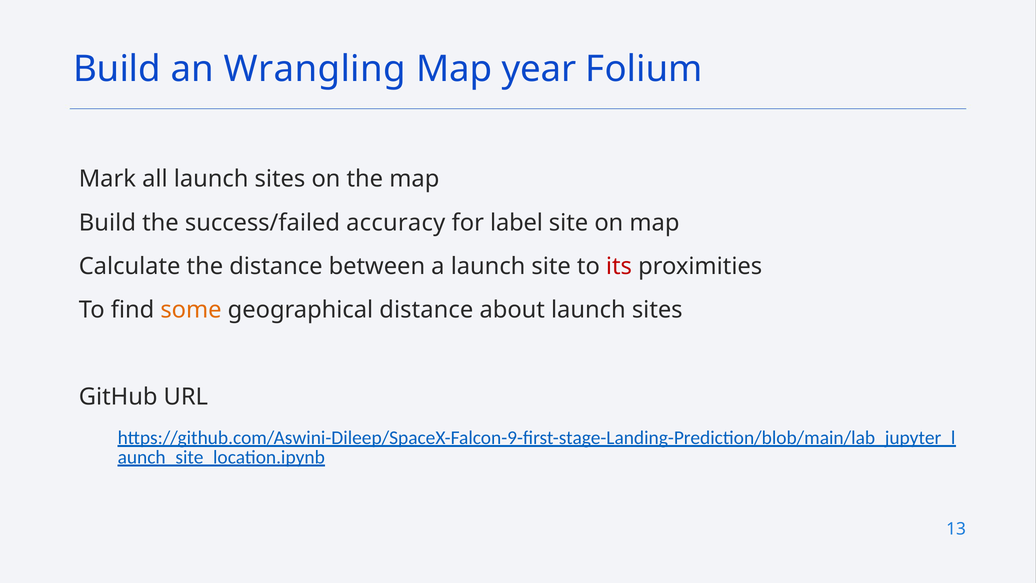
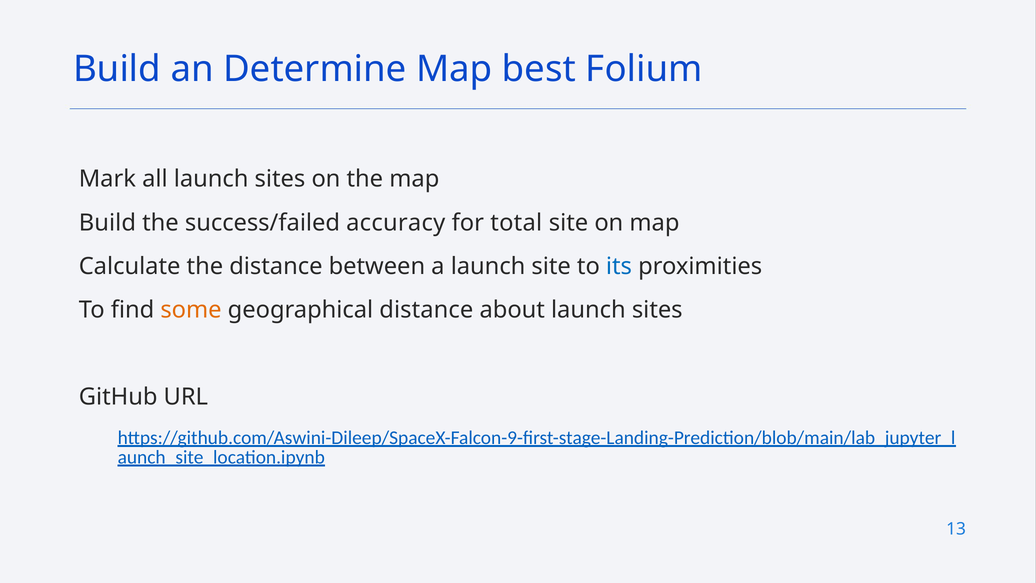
Wrangling: Wrangling -> Determine
year: year -> best
label: label -> total
its colour: red -> blue
